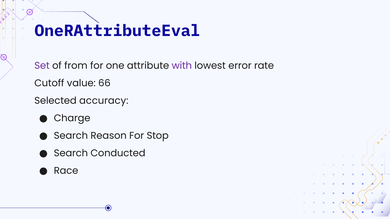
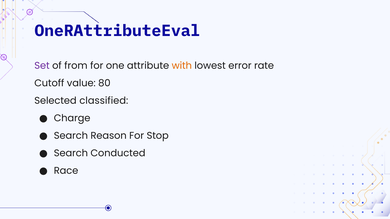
with colour: purple -> orange
66: 66 -> 80
accuracy: accuracy -> classified
